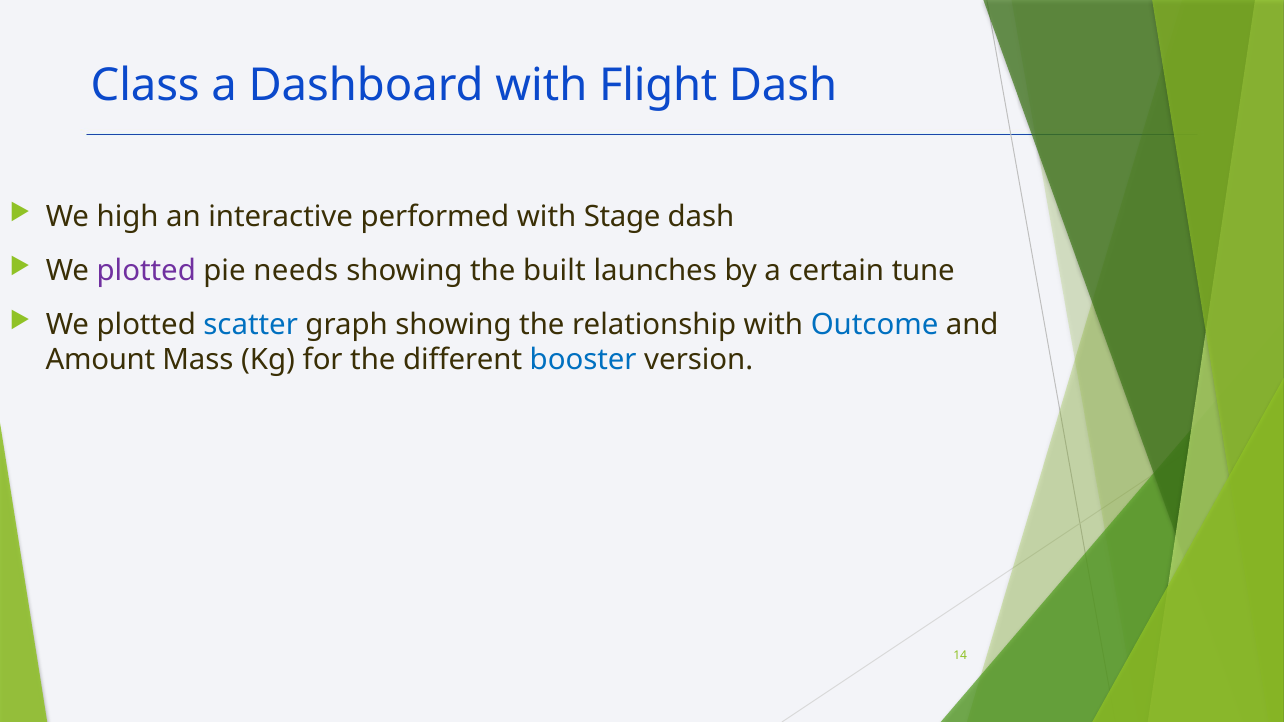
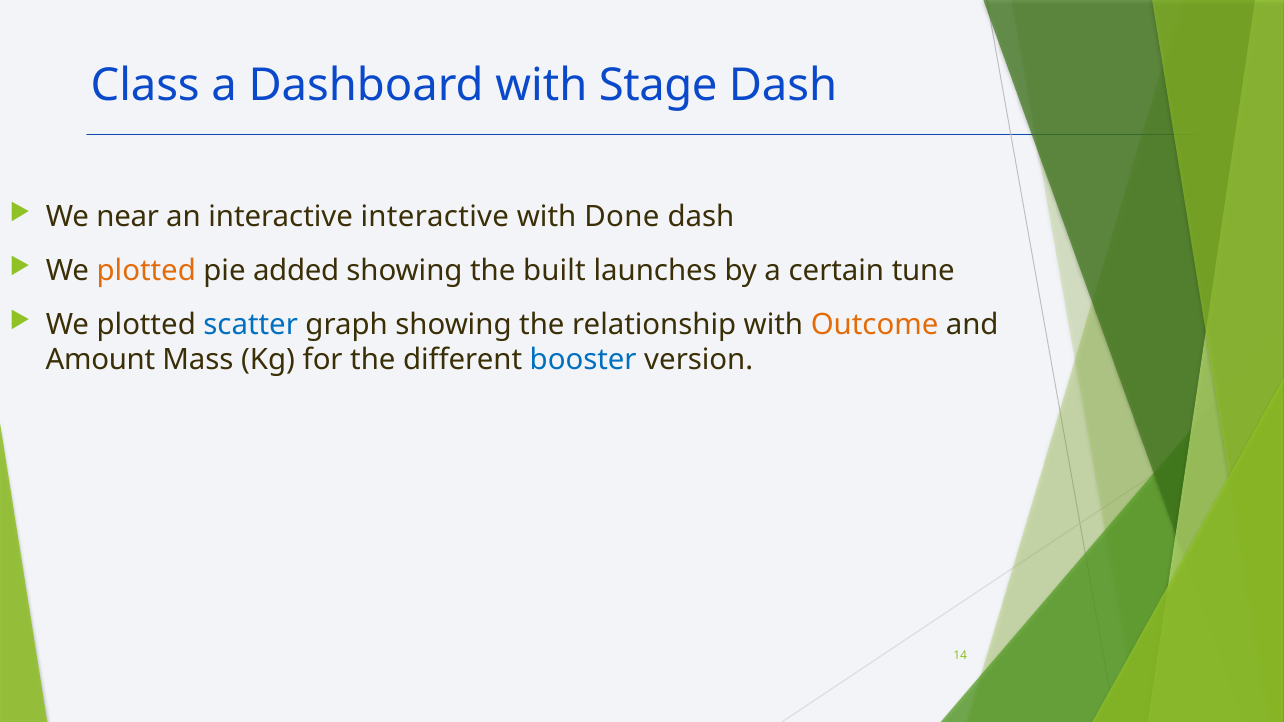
Flight: Flight -> Stage
high: high -> near
interactive performed: performed -> interactive
Stage: Stage -> Done
plotted at (146, 271) colour: purple -> orange
needs: needs -> added
Outcome colour: blue -> orange
